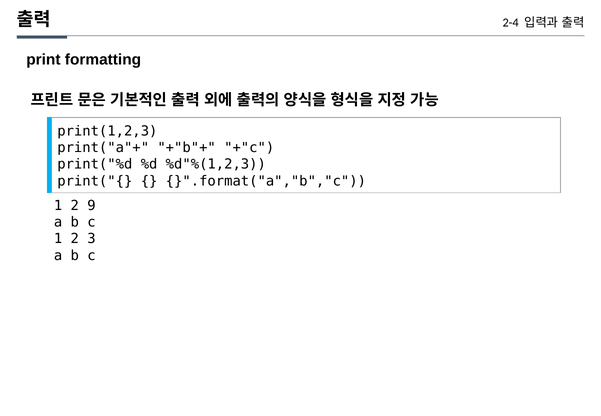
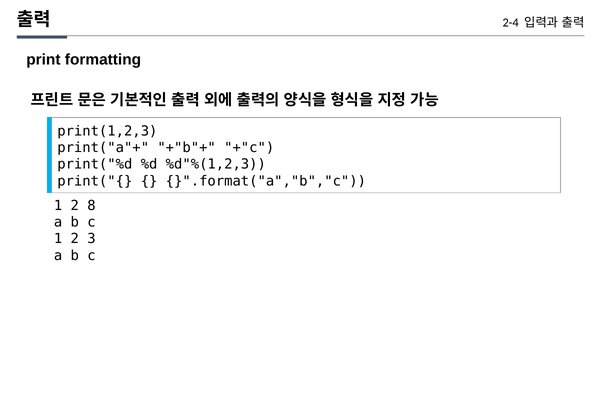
9: 9 -> 8
